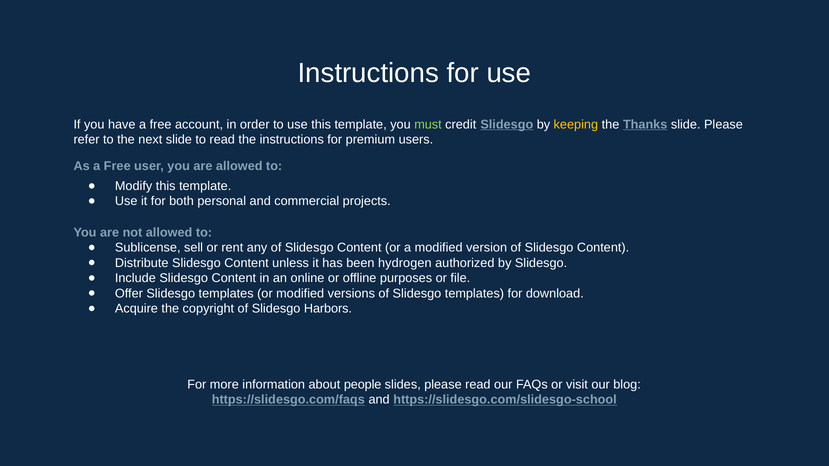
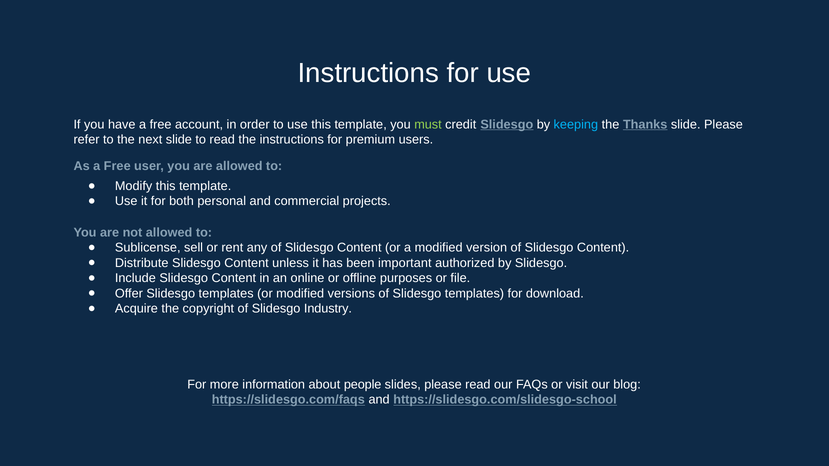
keeping colour: yellow -> light blue
hydrogen: hydrogen -> important
Harbors: Harbors -> Industry
